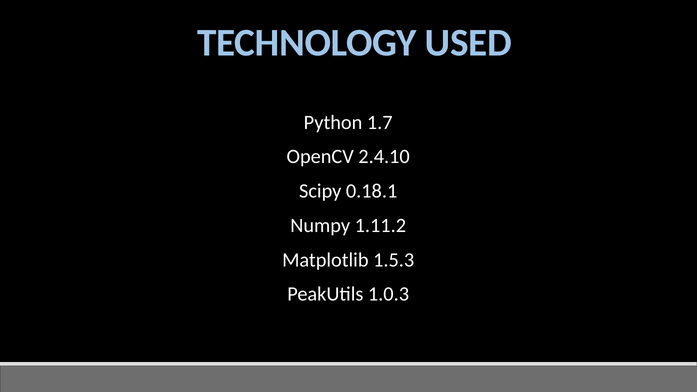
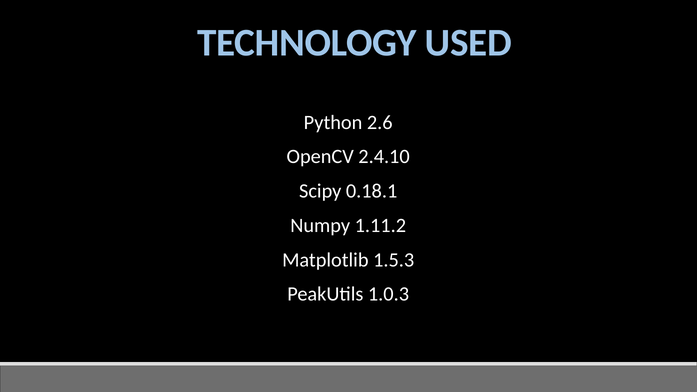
1.7: 1.7 -> 2.6
